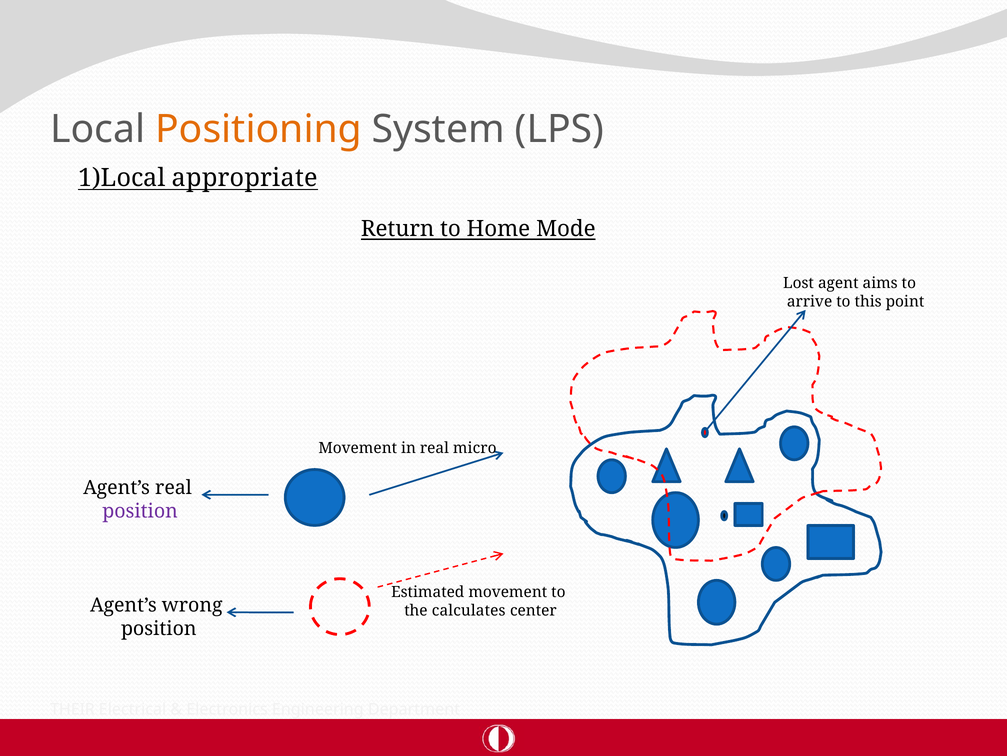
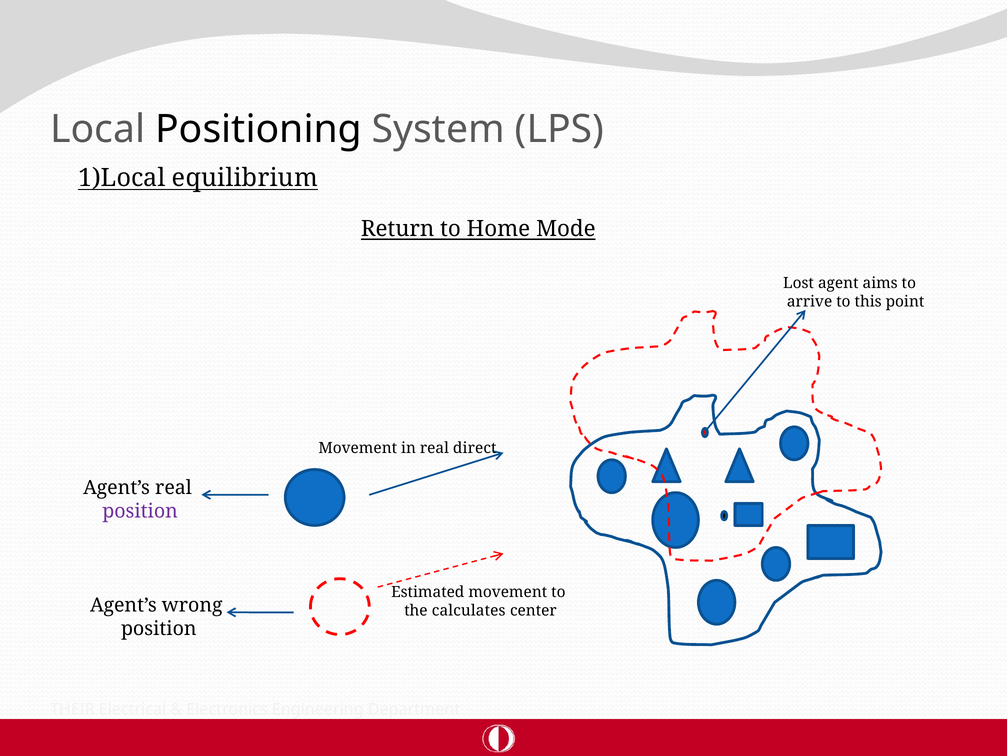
Positioning colour: orange -> black
appropriate: appropriate -> equilibrium
micro: micro -> direct
